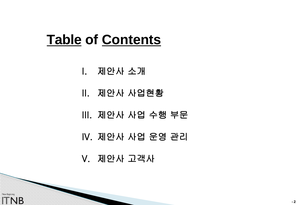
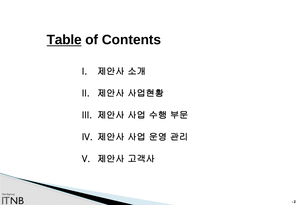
Contents underline: present -> none
